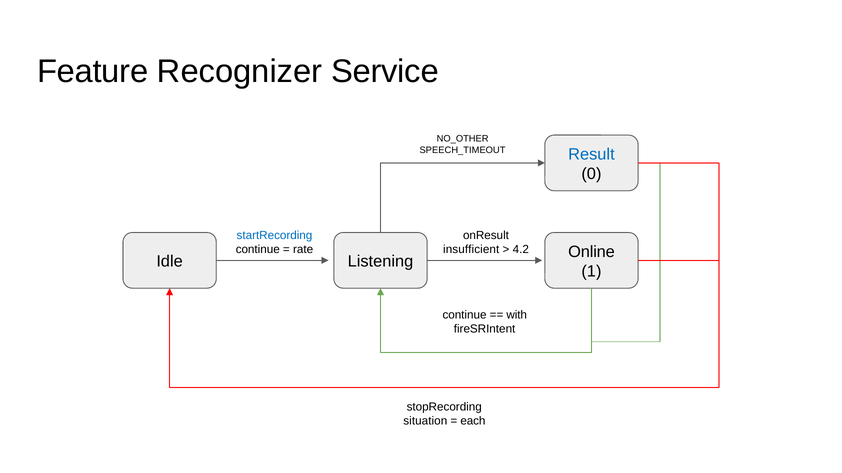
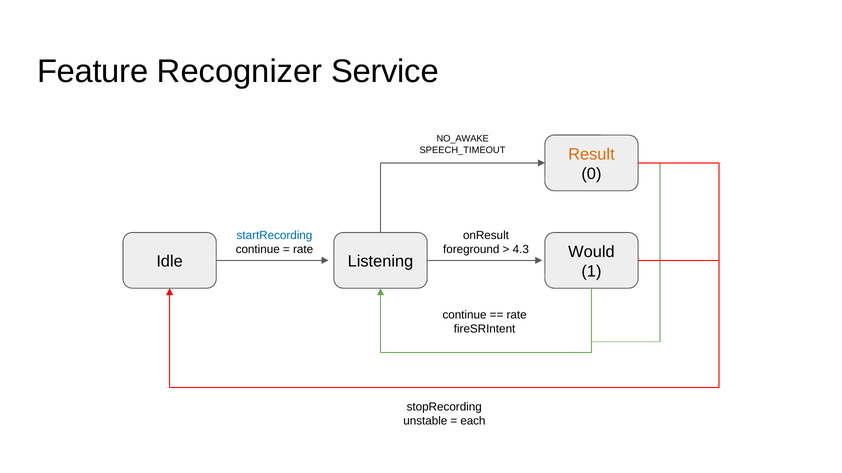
NO_OTHER: NO_OTHER -> NO_AWAKE
Result colour: blue -> orange
insufficient: insufficient -> foreground
4.2: 4.2 -> 4.3
Online: Online -> Would
with at (517, 315): with -> rate
situation: situation -> unstable
